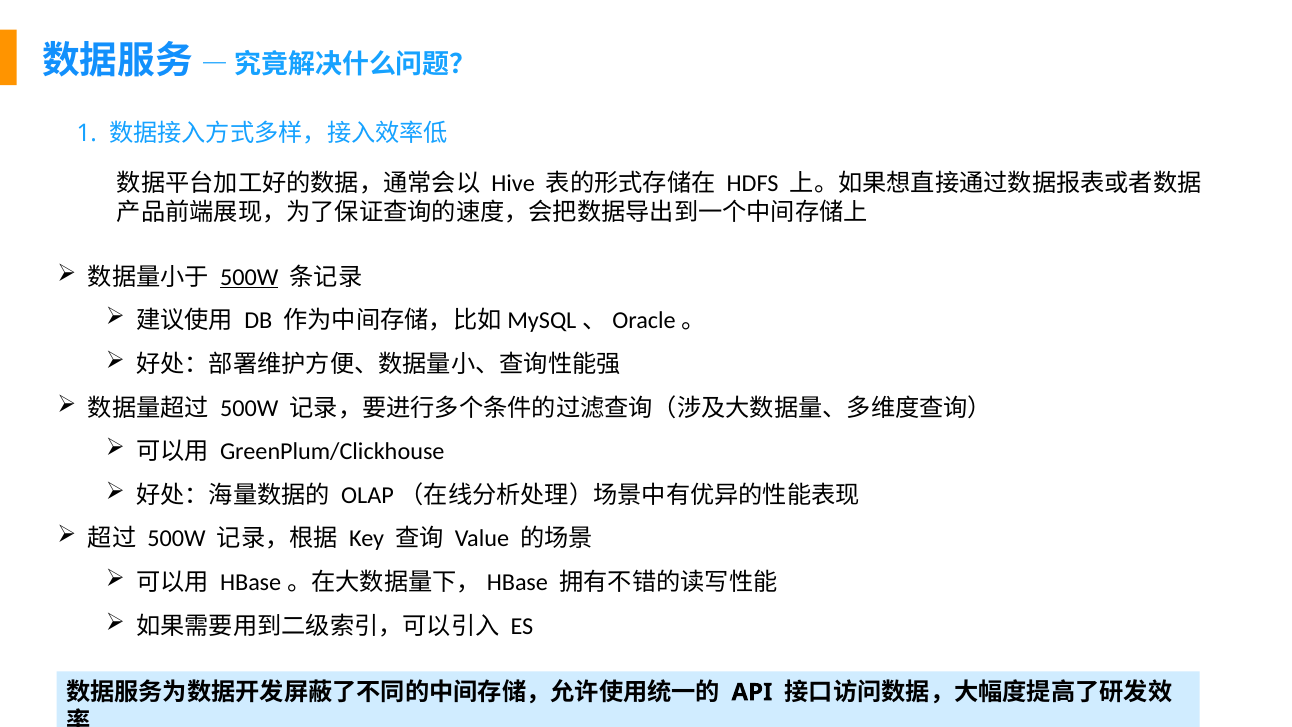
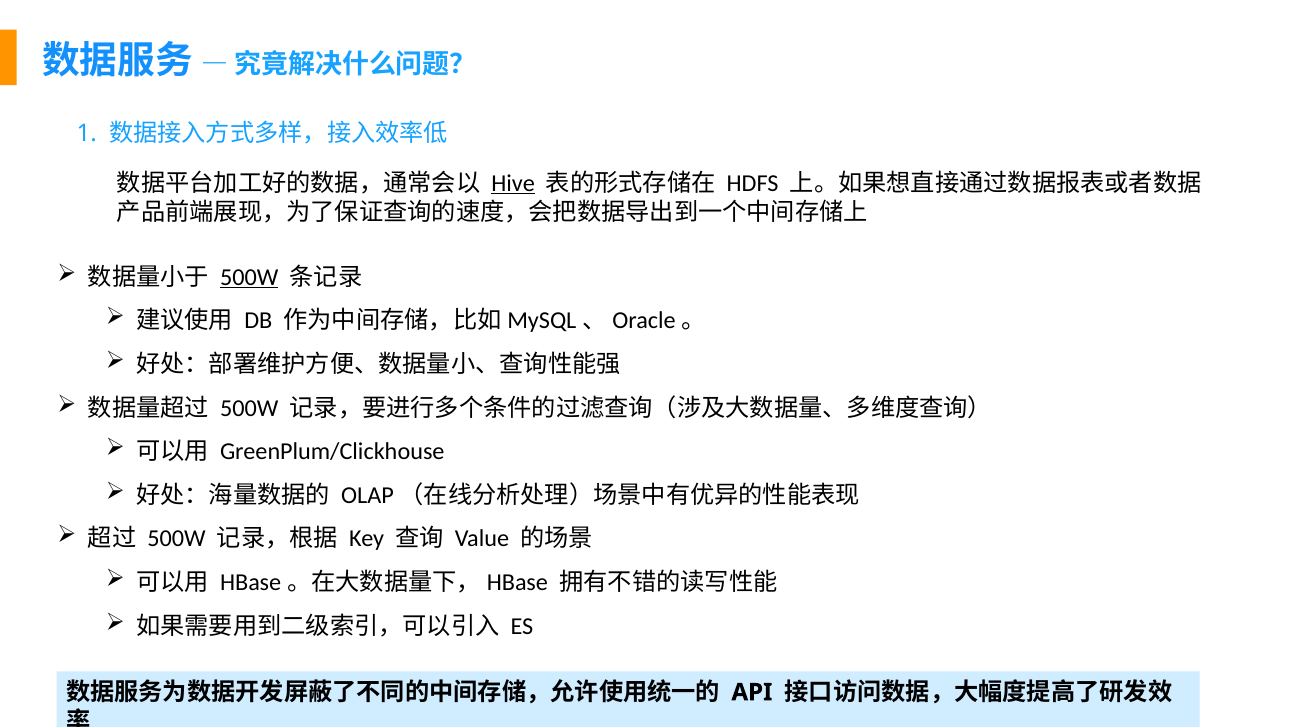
Hive underline: none -> present
